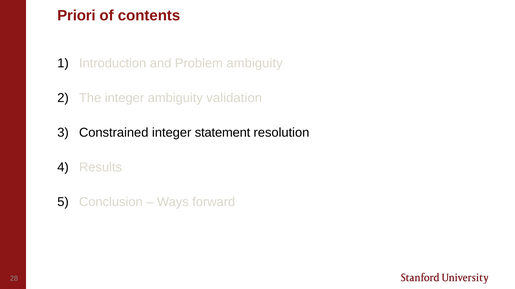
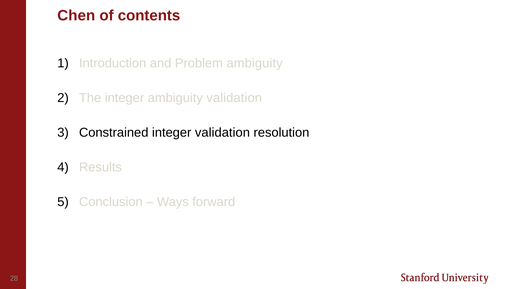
Priori: Priori -> Chen
integer statement: statement -> validation
